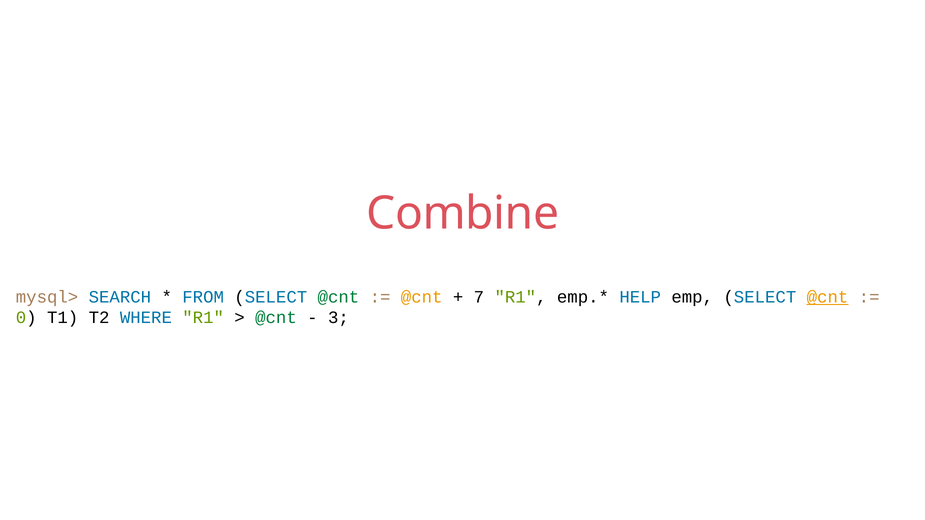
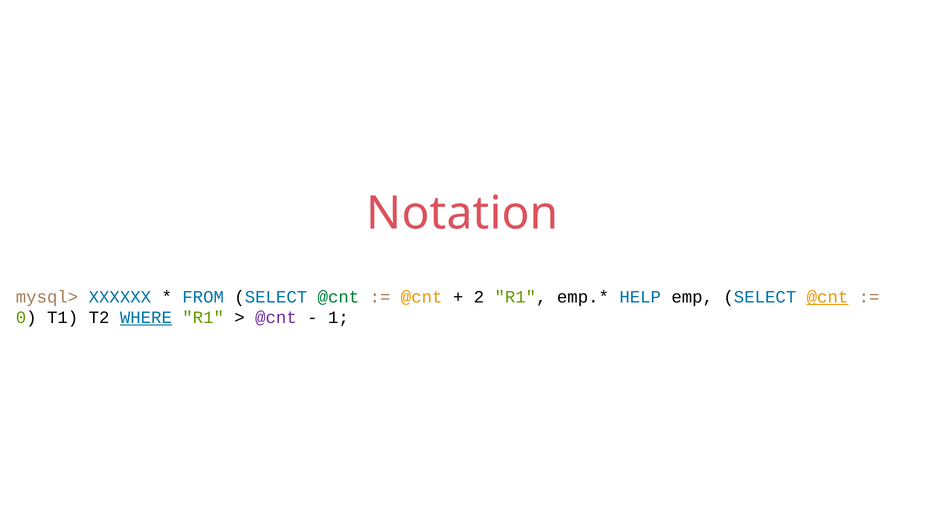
Combine: Combine -> Notation
SEARCH: SEARCH -> XXXXXX
7: 7 -> 2
WHERE underline: none -> present
@cnt at (276, 318) colour: green -> purple
3: 3 -> 1
